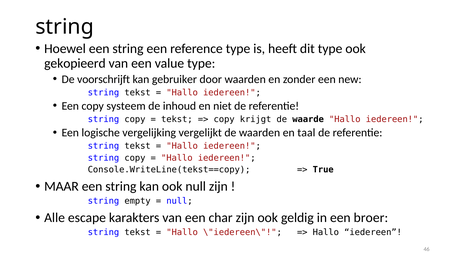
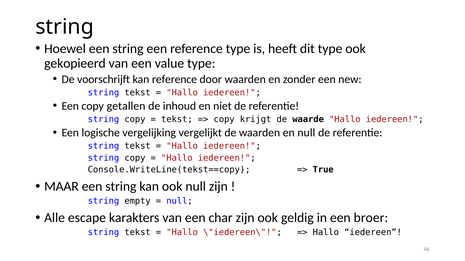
kan gebruiker: gebruiker -> reference
systeem: systeem -> getallen
en taal: taal -> null
